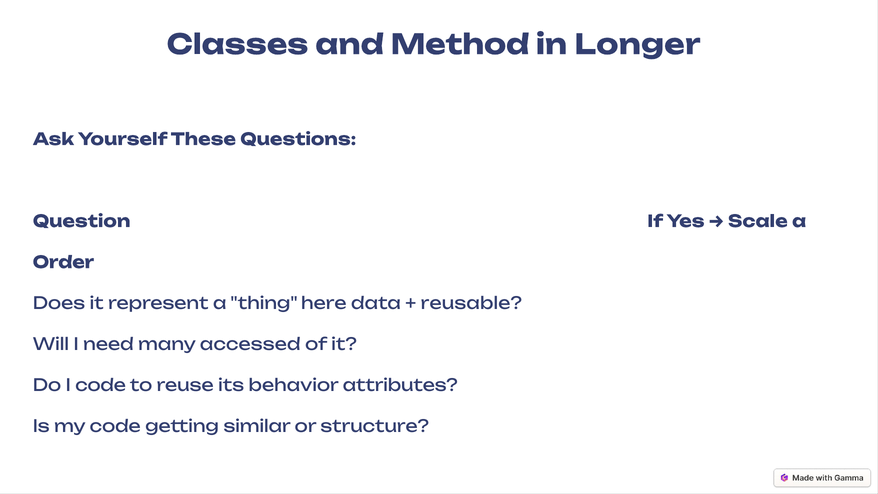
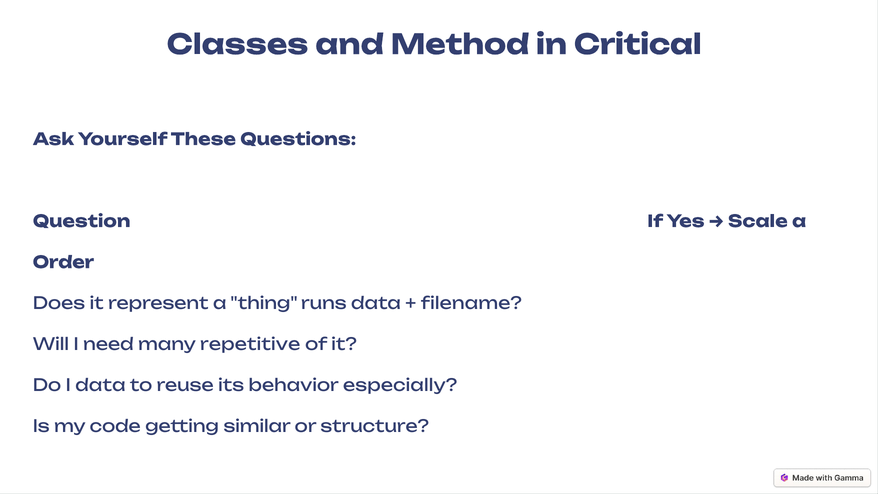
Longer: Longer -> Critical
here: here -> runs
reusable: reusable -> filename
accessed: accessed -> repetitive
I code: code -> data
attributes: attributes -> especially
